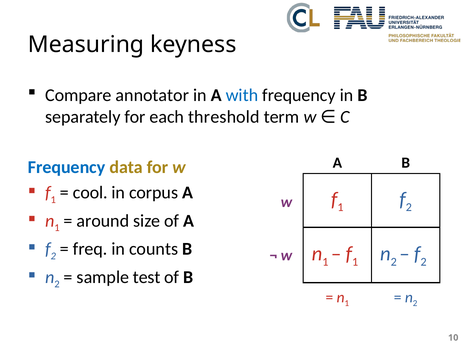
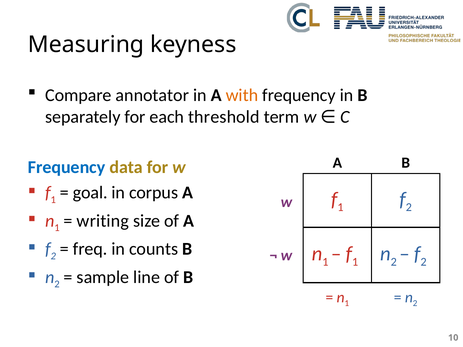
with colour: blue -> orange
cool: cool -> goal
around: around -> writing
test: test -> line
